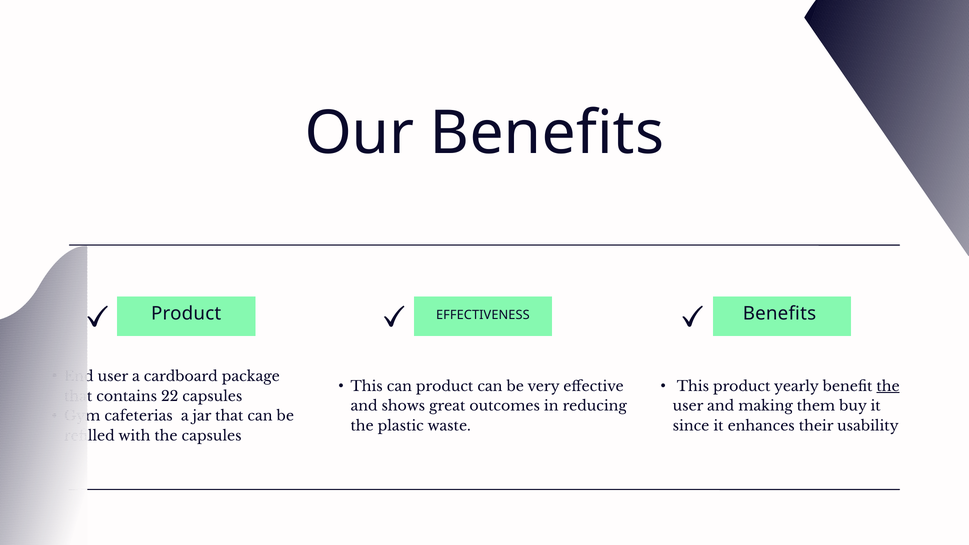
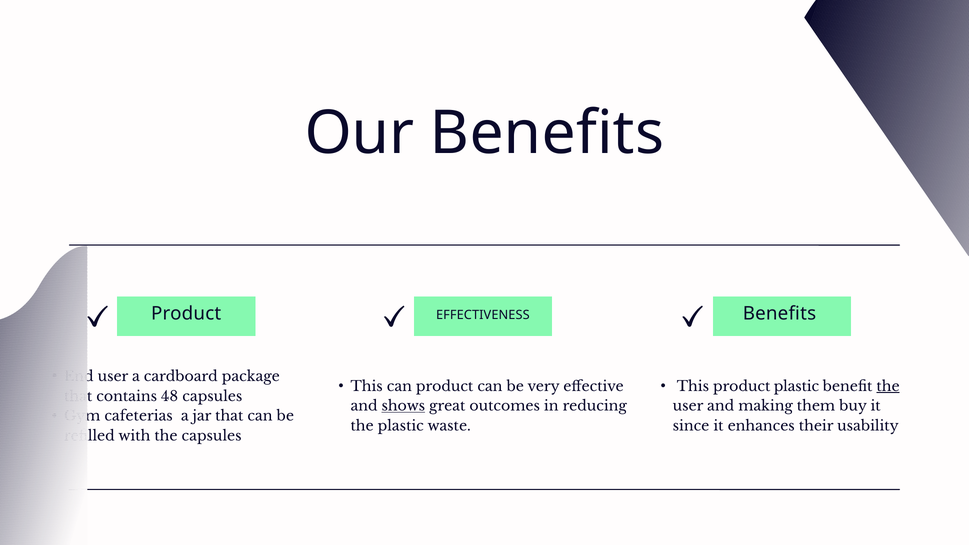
product yearly: yearly -> plastic
22: 22 -> 48
shows underline: none -> present
